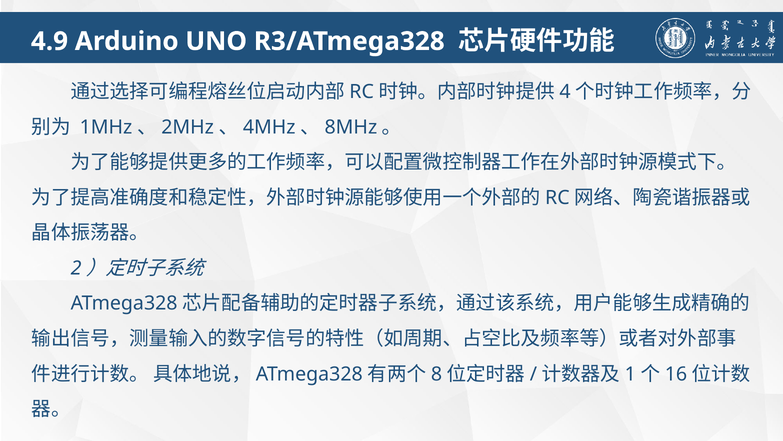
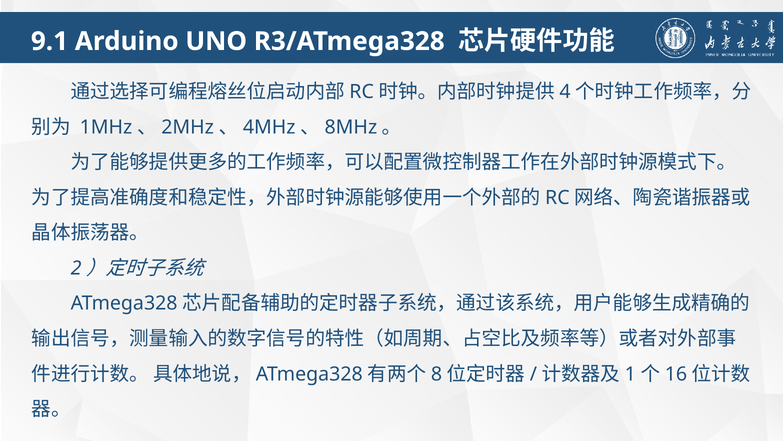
4.9: 4.9 -> 9.1
